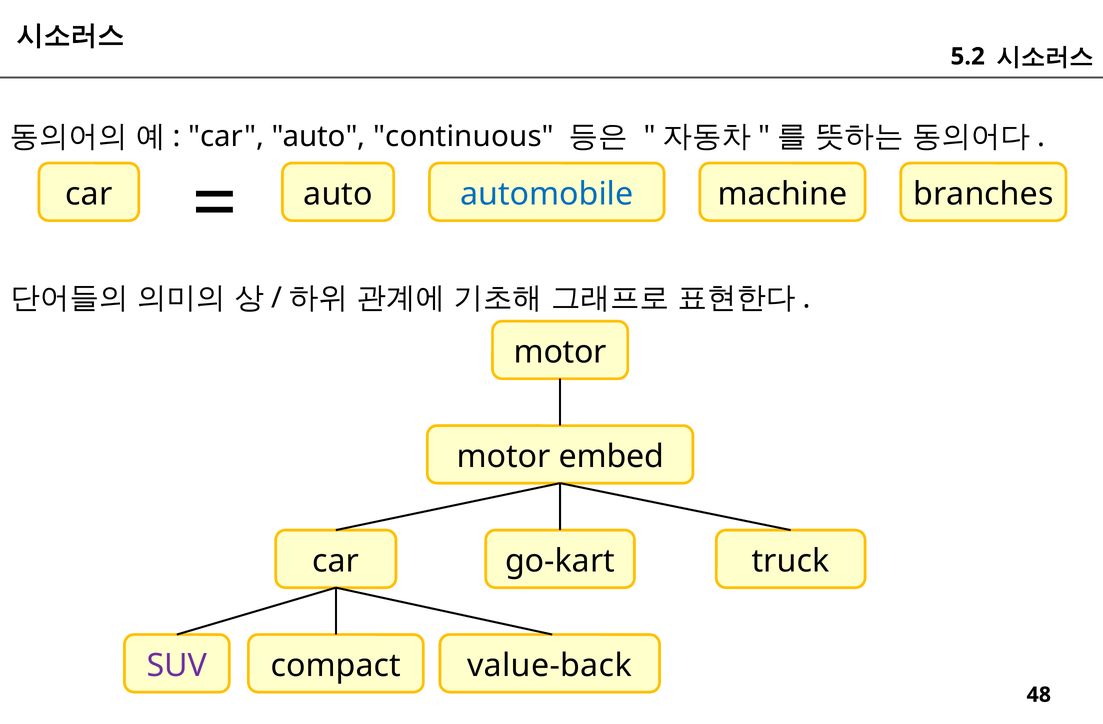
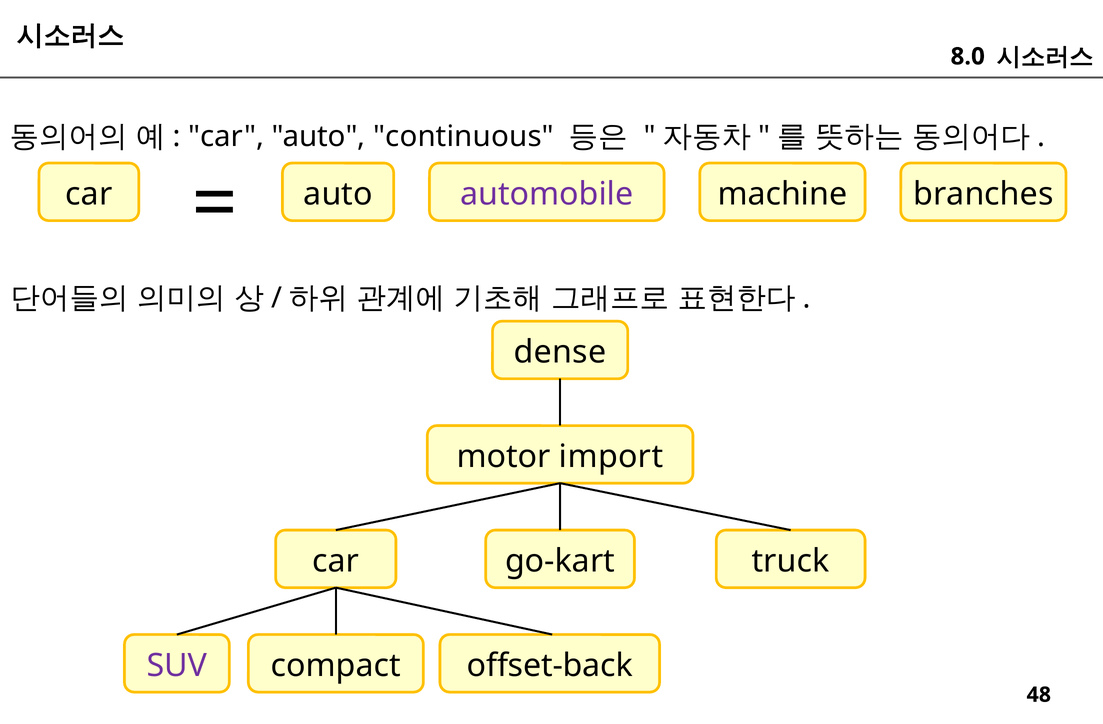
5.2: 5.2 -> 8.0
automobile colour: blue -> purple
motor at (560, 352): motor -> dense
embed: embed -> import
value-back: value-back -> offset-back
